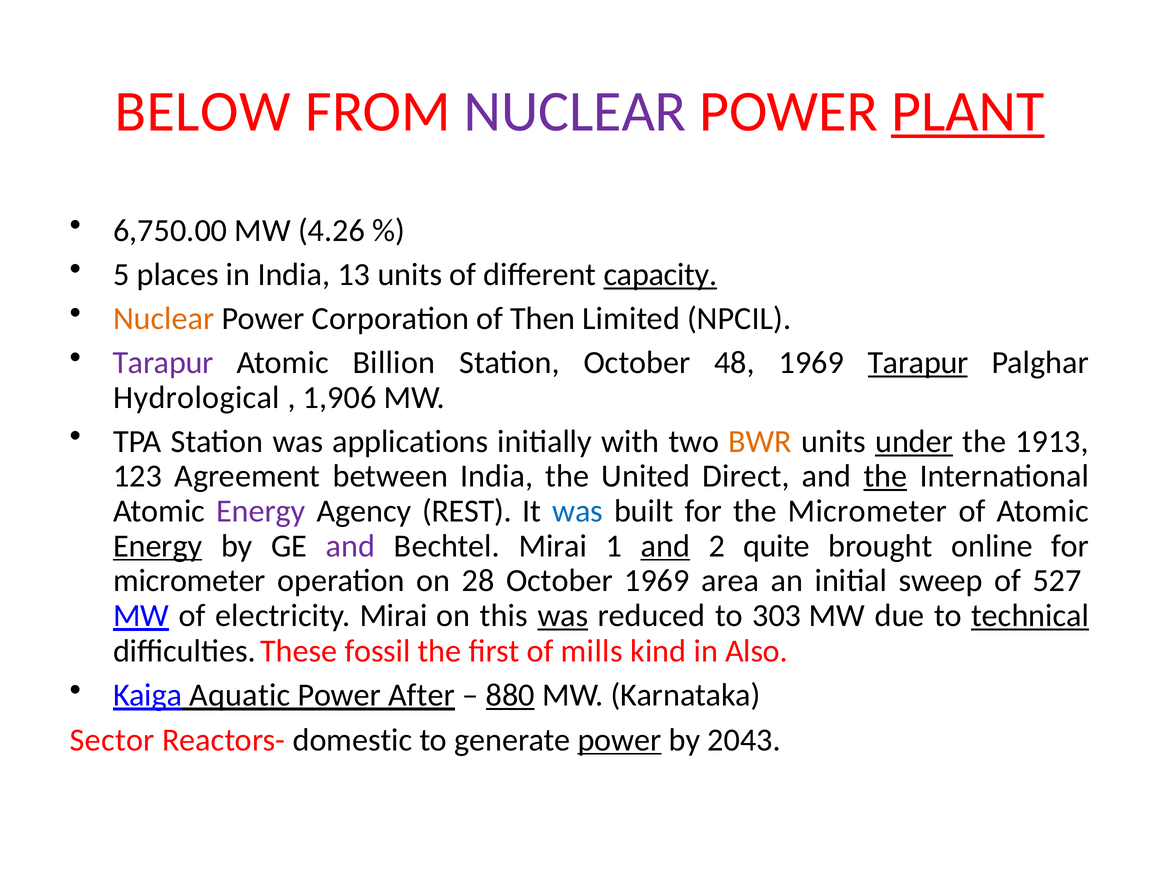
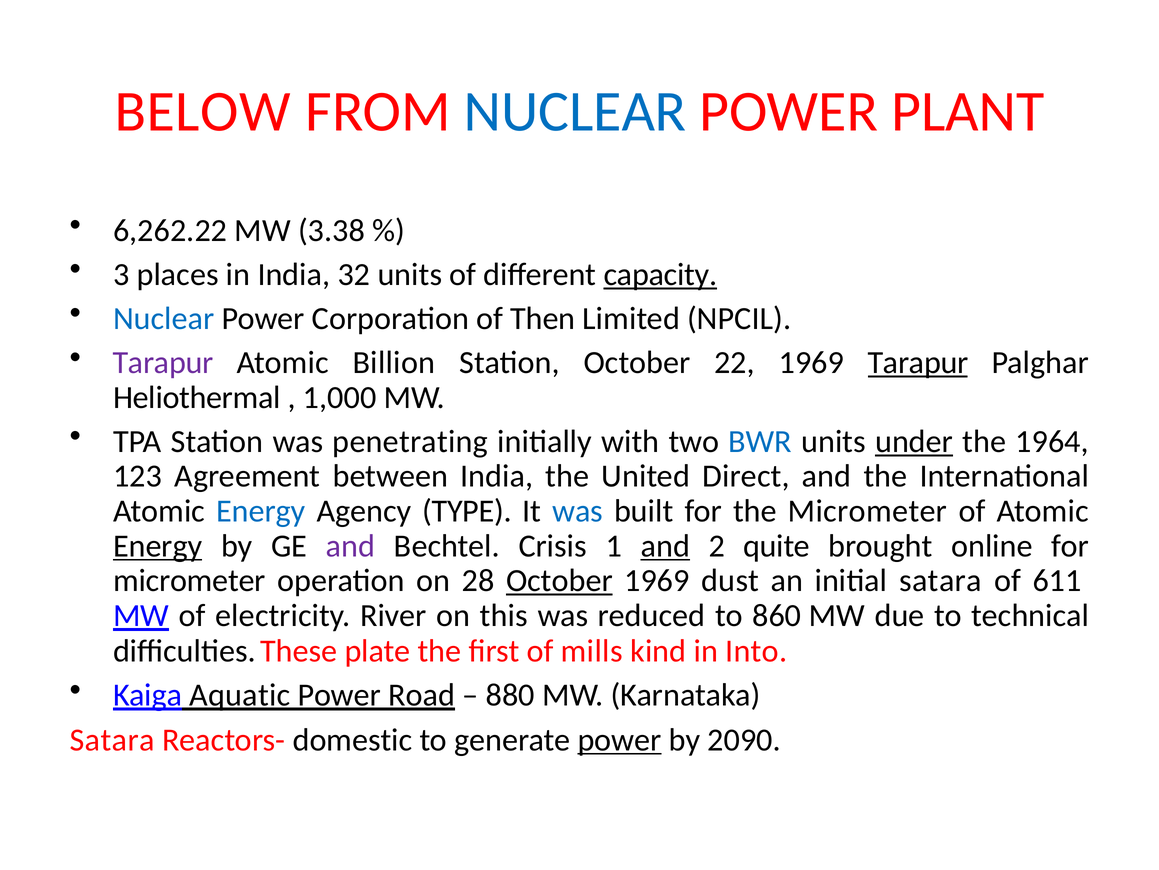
NUCLEAR at (575, 111) colour: purple -> blue
PLANT underline: present -> none
6,750.00: 6,750.00 -> 6,262.22
4.26: 4.26 -> 3.38
5: 5 -> 3
13: 13 -> 32
Nuclear at (164, 318) colour: orange -> blue
48: 48 -> 22
Hydrological: Hydrological -> Heliothermal
1,906: 1,906 -> 1,000
applications: applications -> penetrating
BWR colour: orange -> blue
1913: 1913 -> 1964
the at (885, 476) underline: present -> none
Energy at (261, 511) colour: purple -> blue
REST: REST -> TYPE
Bechtel Mirai: Mirai -> Crisis
October at (559, 580) underline: none -> present
area: area -> dust
initial sweep: sweep -> satara
527: 527 -> 611
electricity Mirai: Mirai -> River
was at (563, 615) underline: present -> none
303: 303 -> 860
technical underline: present -> none
fossil: fossil -> plate
Also: Also -> Into
After: After -> Road
880 underline: present -> none
Sector at (112, 739): Sector -> Satara
2043: 2043 -> 2090
